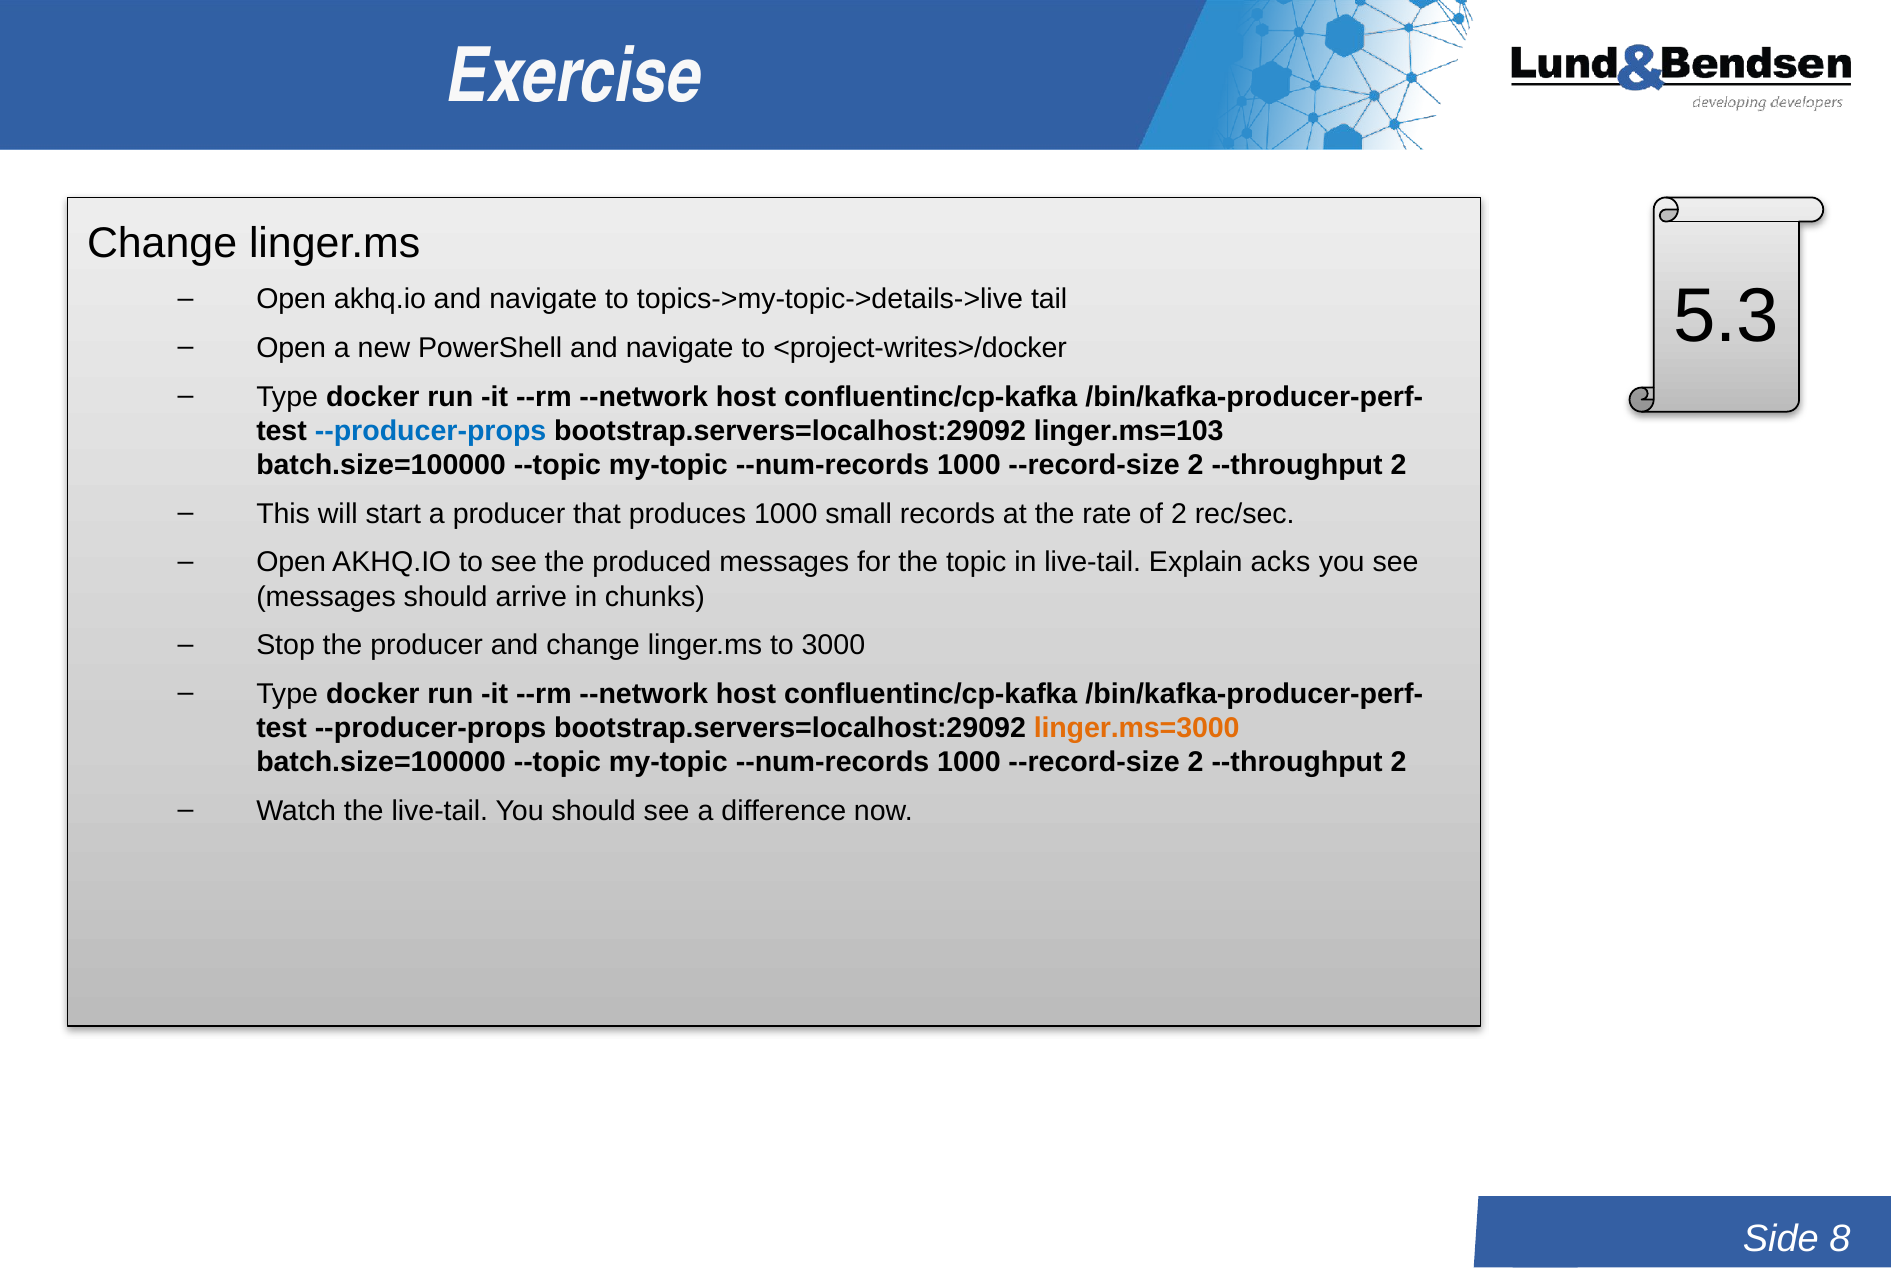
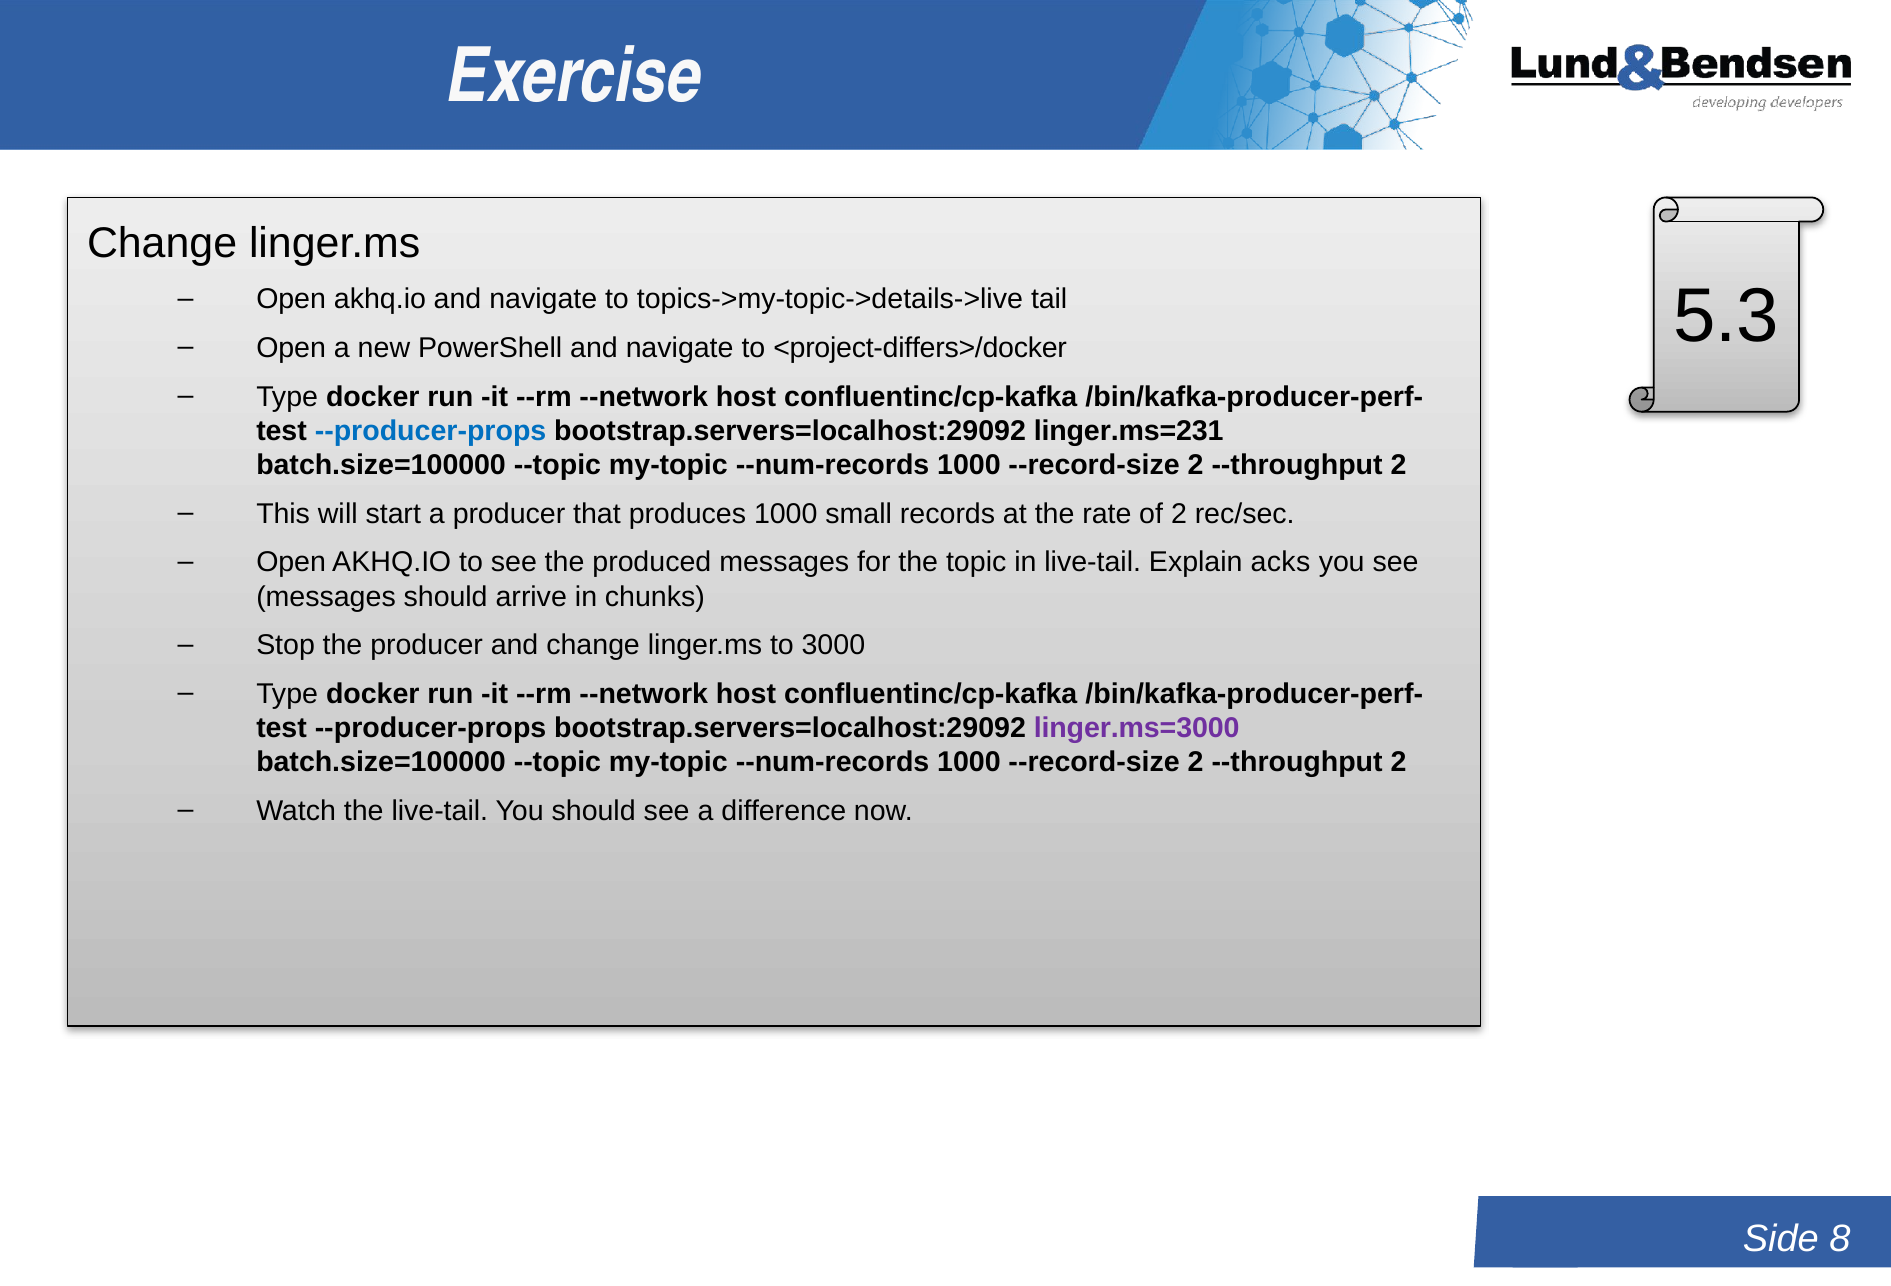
<project-writes>/docker: <project-writes>/docker -> <project-differs>/docker
linger.ms=103: linger.ms=103 -> linger.ms=231
linger.ms=3000 colour: orange -> purple
